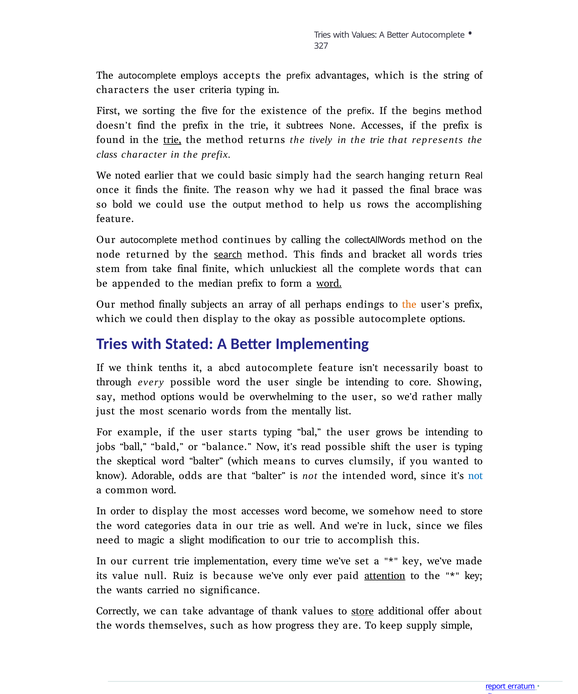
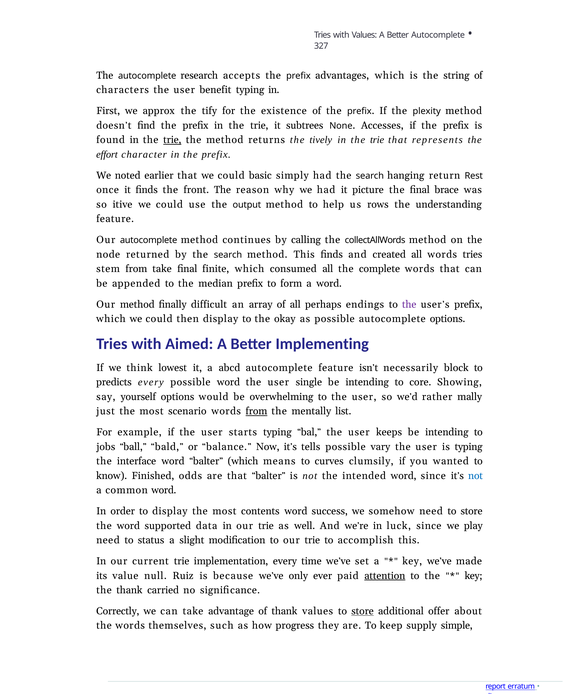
employs: employs -> research
criteria: criteria -> benefit
sorting: sorting -> approx
five: five -> tify
begins: begins -> plexity
class: class -> effort
Real: Real -> Rest
the finite: finite -> front
passed: passed -> picture
bold: bold -> itive
accomplishing: accomplishing -> understanding
search at (228, 255) underline: present -> none
bracket: bracket -> created
unluckiest: unluckiest -> consumed
word at (329, 283) underline: present -> none
subjects: subjects -> difficult
the at (409, 304) colour: orange -> purple
Stated: Stated -> Aimed
tenths: tenths -> lowest
boast: boast -> block
through: through -> predicts
say method: method -> yourself
from at (256, 411) underline: none -> present
grows: grows -> keeps
read: read -> tells
shift: shift -> vary
skeptical: skeptical -> interface
Adorable: Adorable -> Finished
most accesses: accesses -> contents
become: become -> success
categories: categories -> supported
files: files -> play
magic: magic -> status
the wants: wants -> thank
